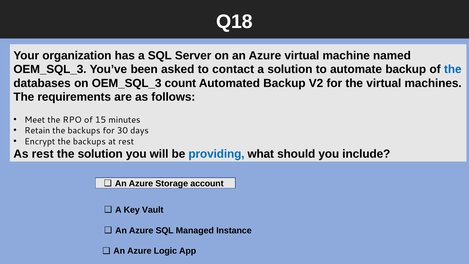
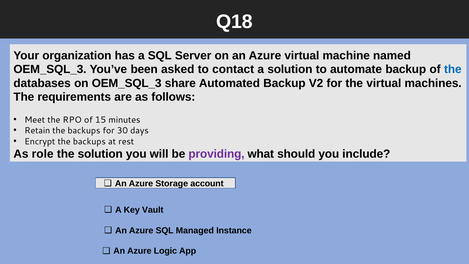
count: count -> share
As rest: rest -> role
providing colour: blue -> purple
